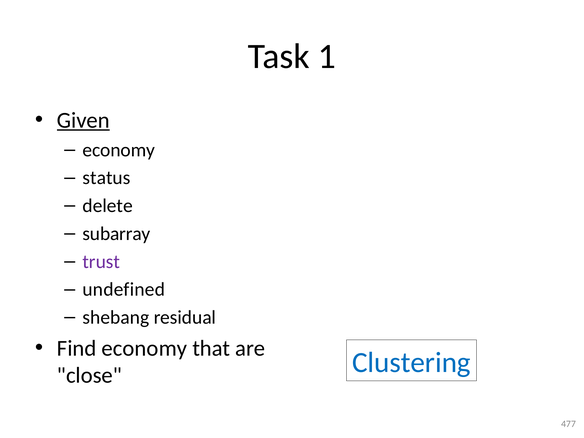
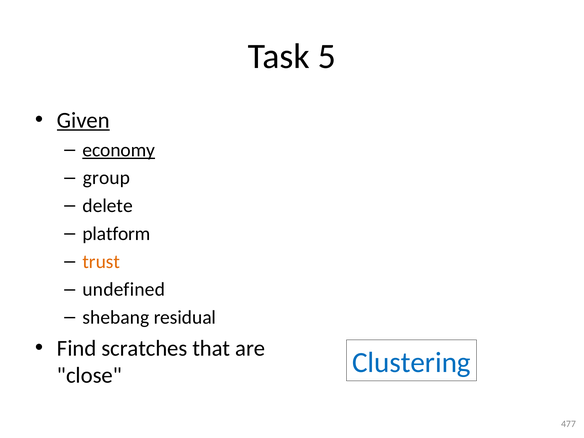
1: 1 -> 5
economy at (119, 150) underline: none -> present
status: status -> group
subarray: subarray -> platform
trust colour: purple -> orange
Find economy: economy -> scratches
